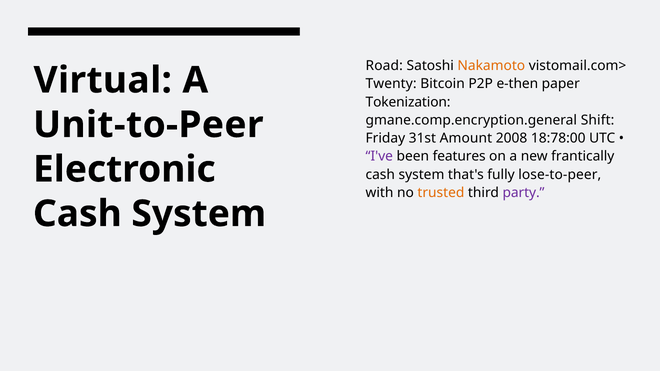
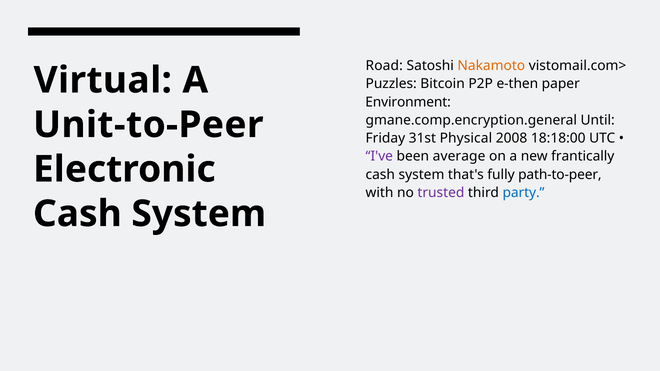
Twenty: Twenty -> Puzzles
Tokenization: Tokenization -> Environment
Shift: Shift -> Until
Amount: Amount -> Physical
18:78:00: 18:78:00 -> 18:18:00
features: features -> average
lose-to-peer: lose-to-peer -> path-to-peer
trusted colour: orange -> purple
party colour: purple -> blue
